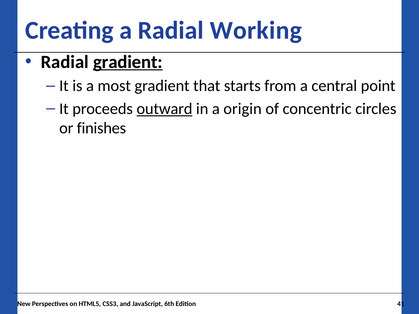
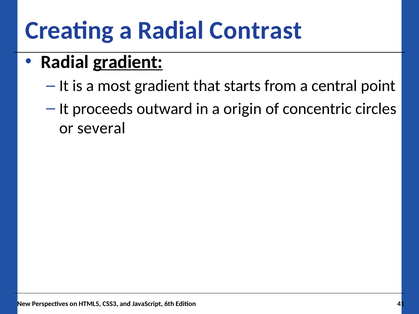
Working: Working -> Contrast
outward underline: present -> none
finishes: finishes -> several
